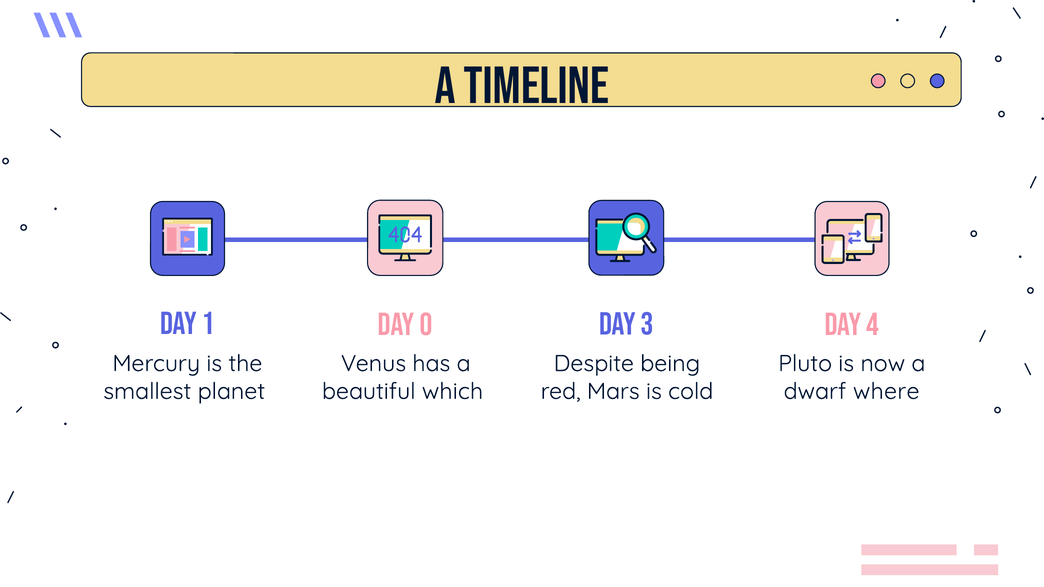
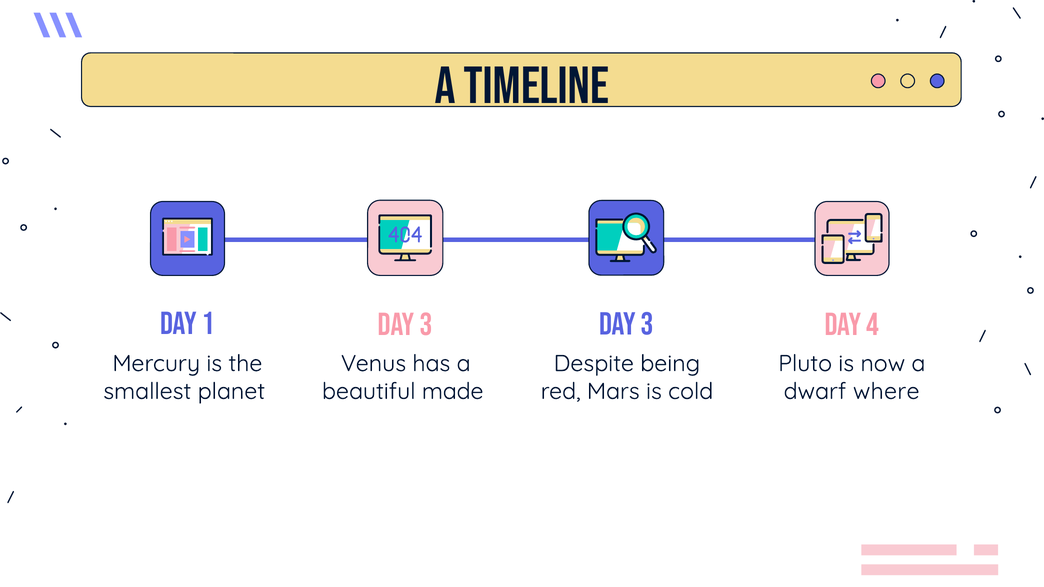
0 at (426, 325): 0 -> 3
which: which -> made
